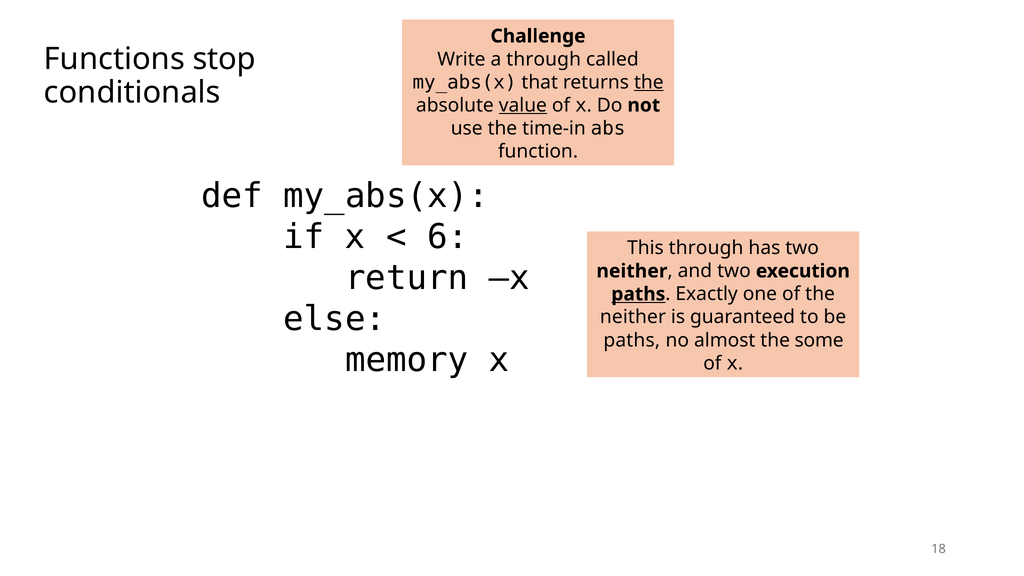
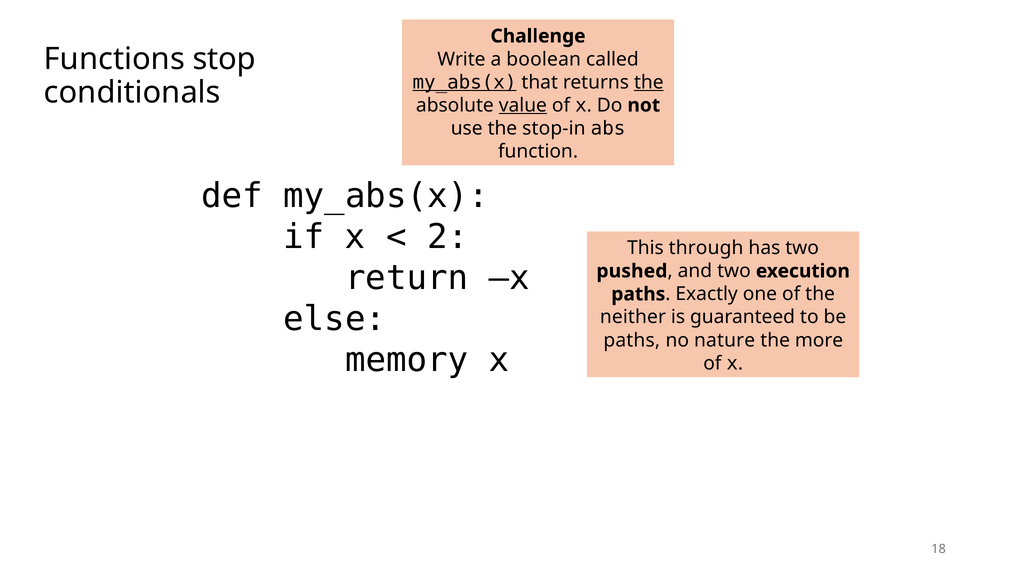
a through: through -> boolean
my_abs(x at (464, 82) underline: none -> present
time-in: time-in -> stop-in
6: 6 -> 2
neither at (632, 271): neither -> pushed
paths at (638, 294) underline: present -> none
almost: almost -> nature
some: some -> more
